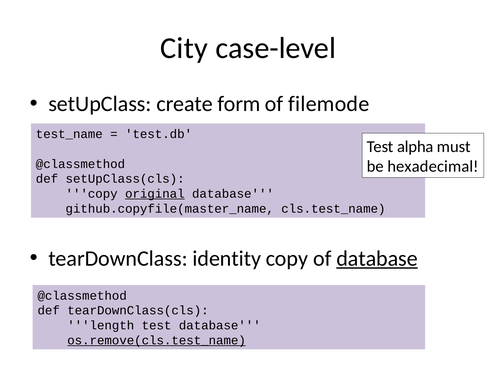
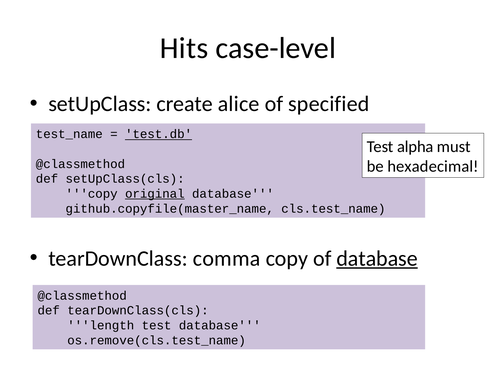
City: City -> Hits
form: form -> alice
filemode: filemode -> specified
test.db underline: none -> present
identity: identity -> comma
os.remove(cls.test_name underline: present -> none
